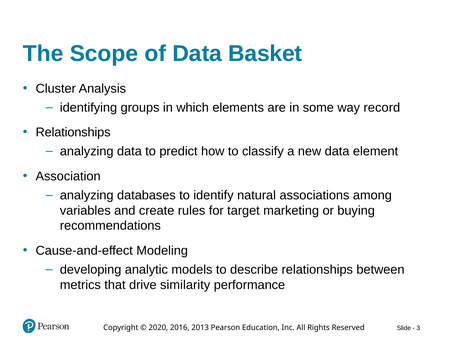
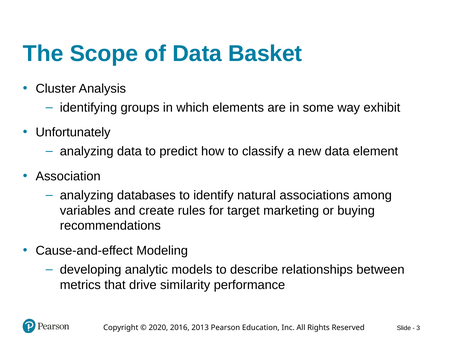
record: record -> exhibit
Relationships at (73, 132): Relationships -> Unfortunately
